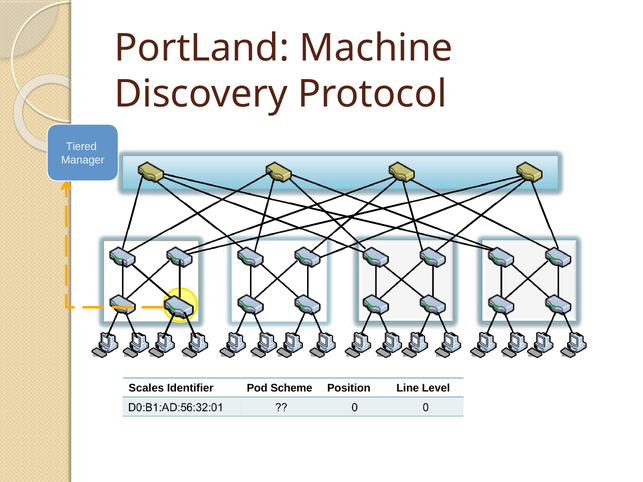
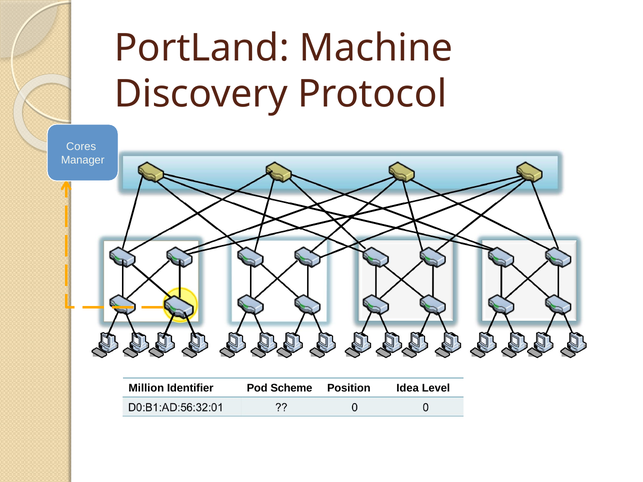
Tiered: Tiered -> Cores
Scales: Scales -> Million
Line: Line -> Idea
